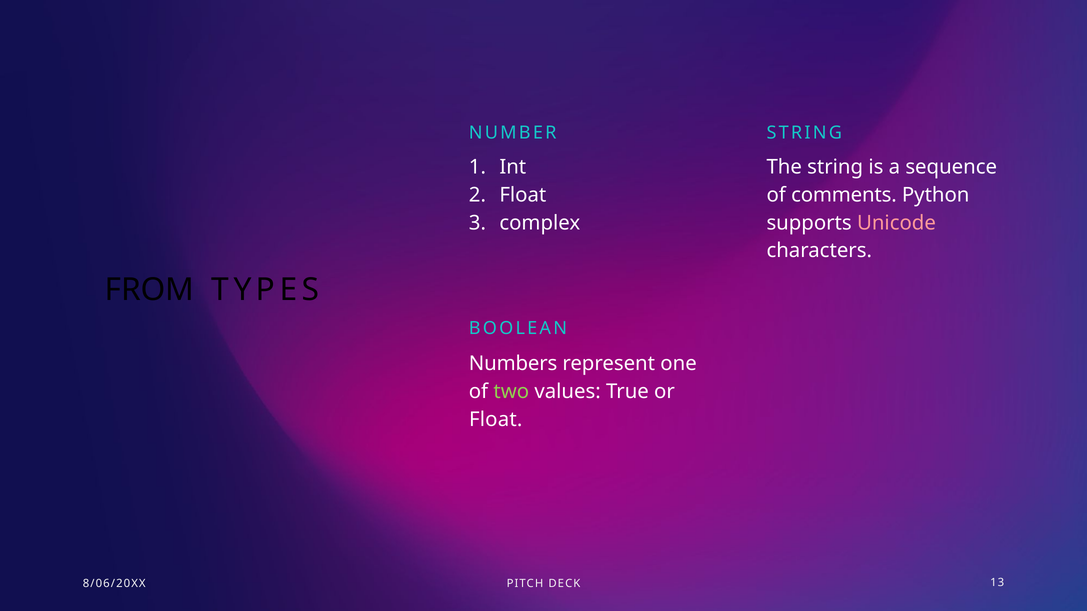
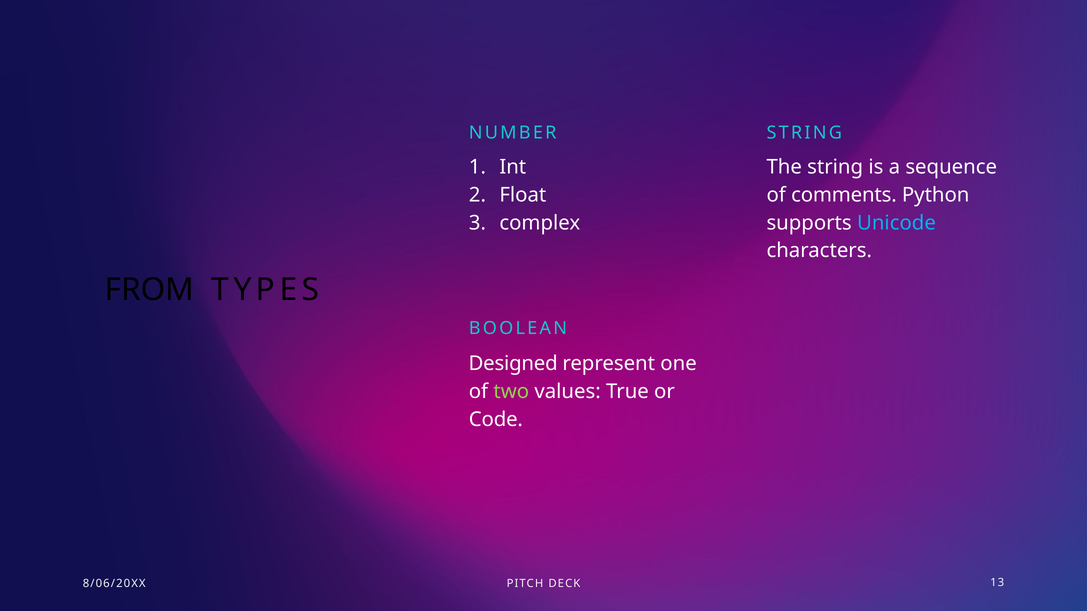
Unicode colour: pink -> light blue
Numbers: Numbers -> Designed
Float at (496, 420): Float -> Code
